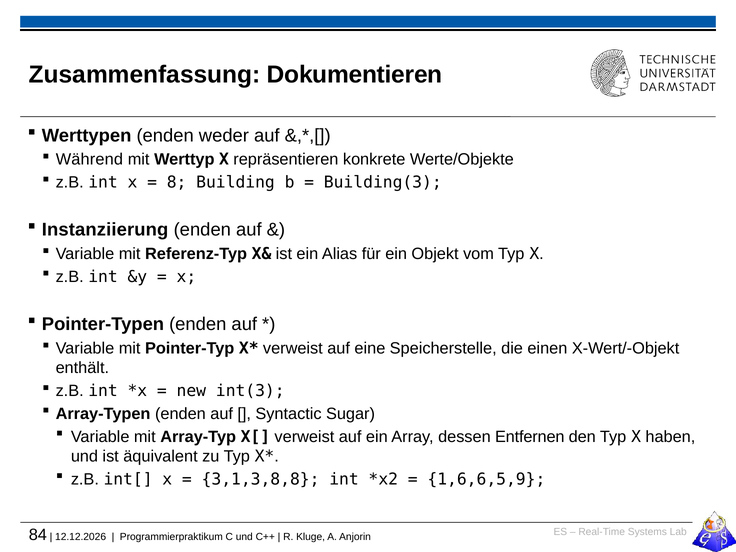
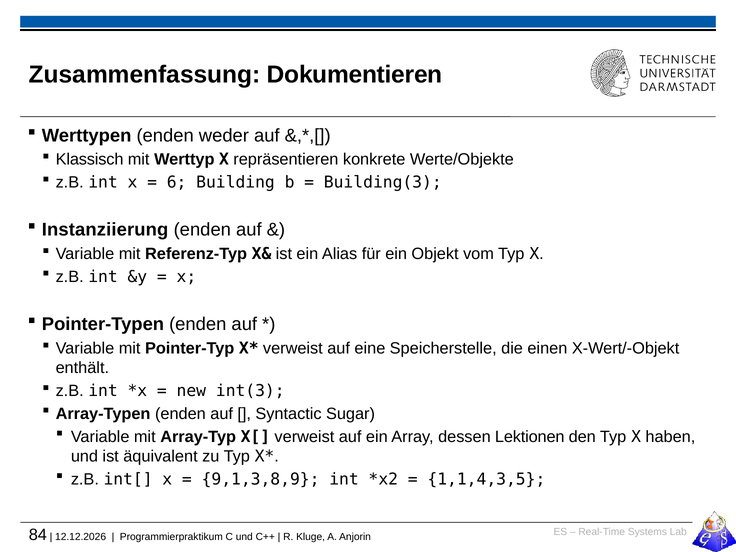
Während: Während -> Klassisch
8: 8 -> 6
Entfernen: Entfernen -> Lektionen
3,1,3,8,8: 3,1,3,8,8 -> 9,1,3,8,9
1,6,6,5,9: 1,6,6,5,9 -> 1,1,4,3,5
